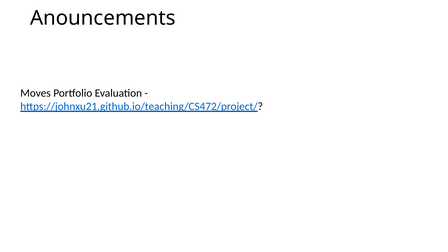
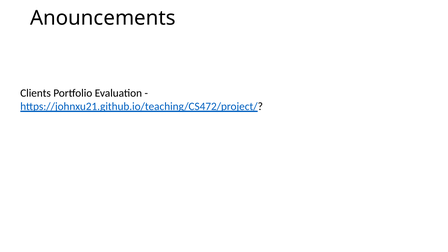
Moves: Moves -> Clients
